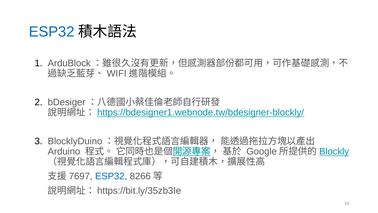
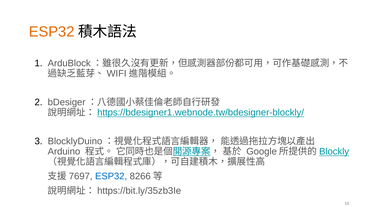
ESP32 at (52, 32) colour: blue -> orange
